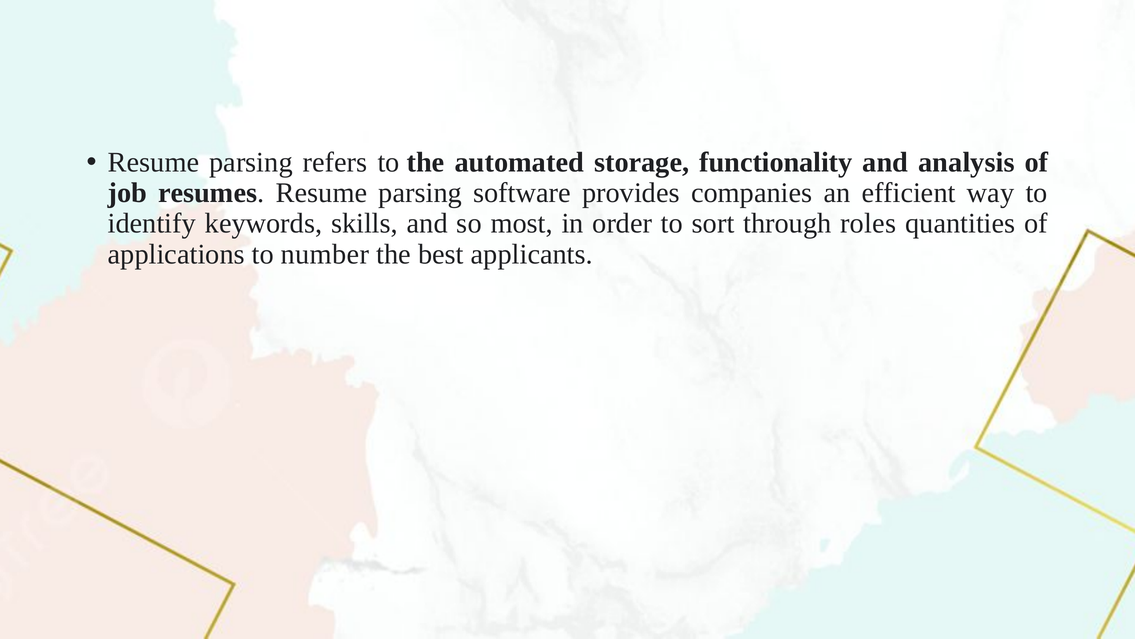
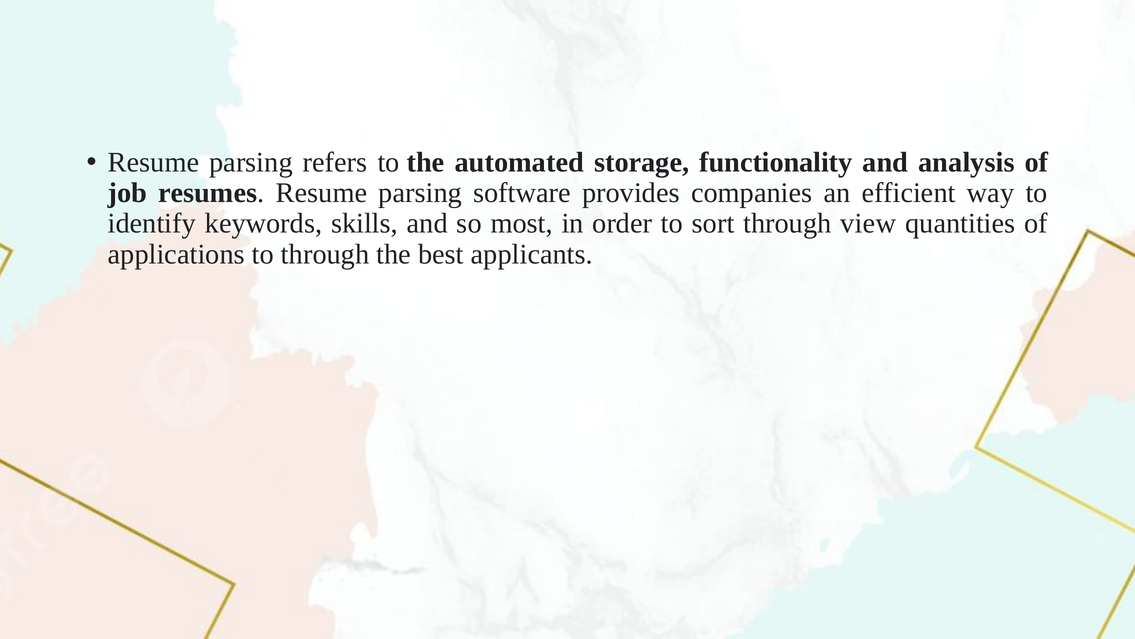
roles: roles -> view
to number: number -> through
